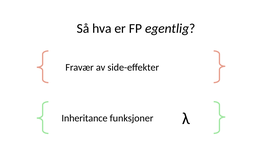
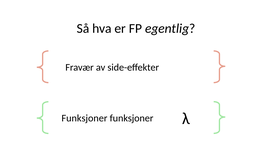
Inheritance at (85, 118): Inheritance -> Funksjoner
